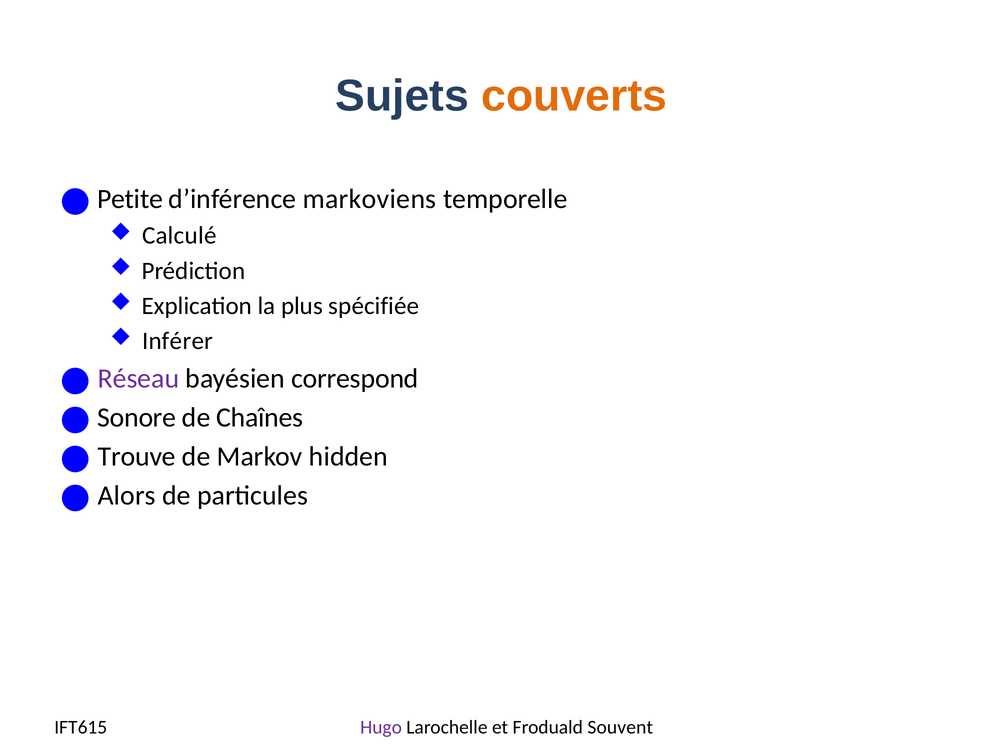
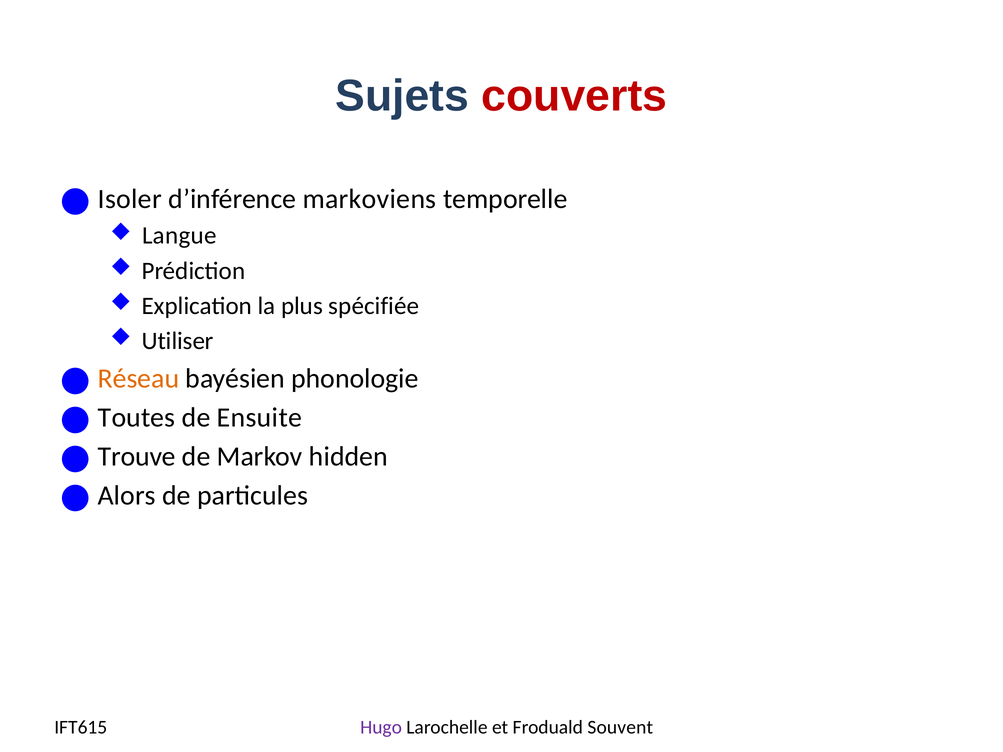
couverts colour: orange -> red
Petite: Petite -> Isoler
Calculé: Calculé -> Langue
Inférer: Inférer -> Utiliser
Réseau colour: purple -> orange
correspond: correspond -> phonologie
Sonore: Sonore -> Toutes
Chaînes: Chaînes -> Ensuite
